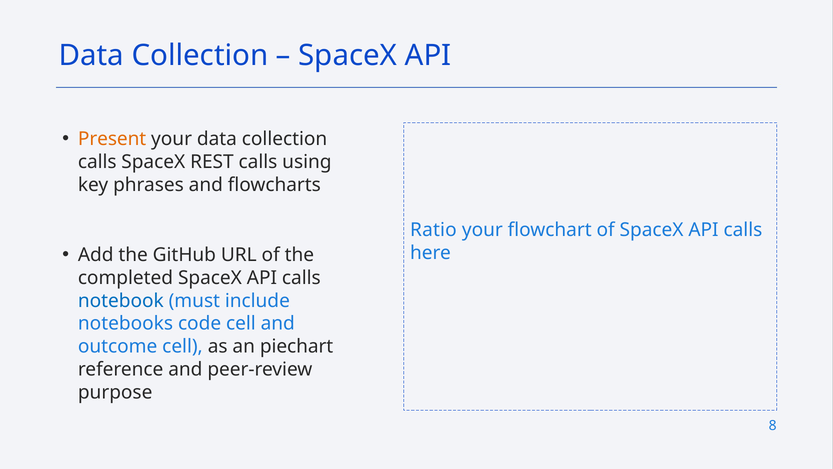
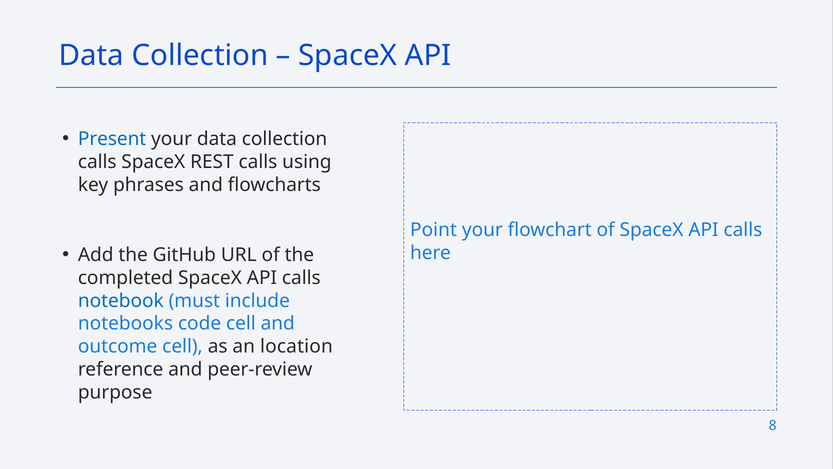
Present colour: orange -> blue
Ratio: Ratio -> Point
piechart: piechart -> location
